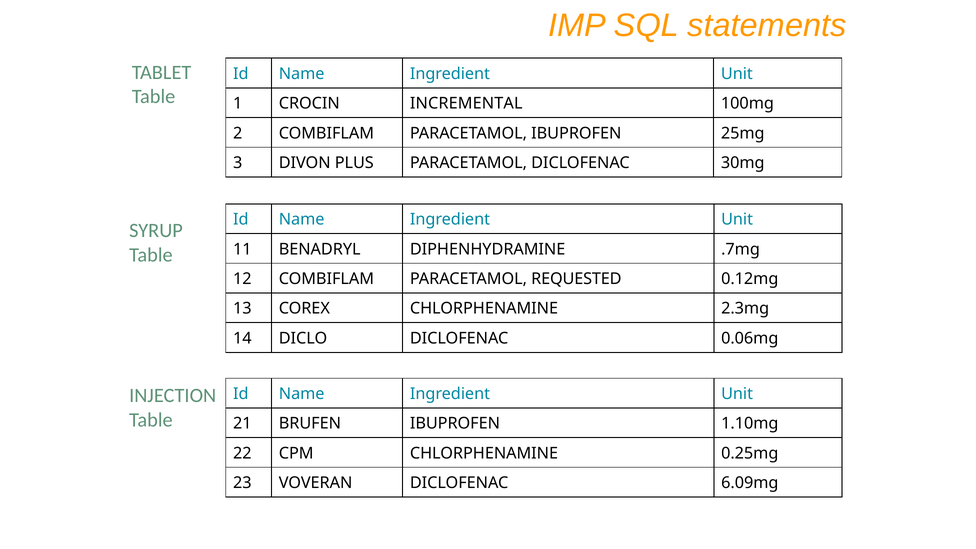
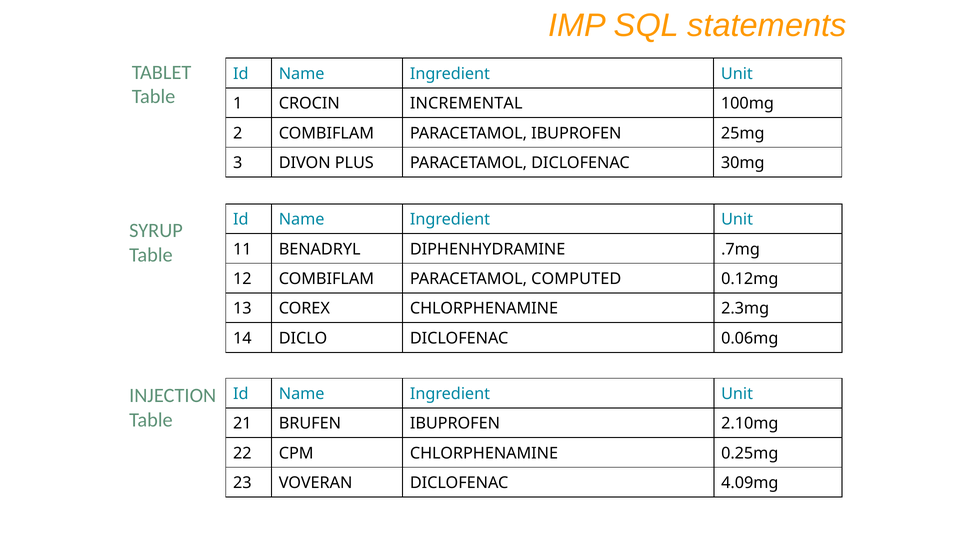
REQUESTED: REQUESTED -> COMPUTED
1.10mg: 1.10mg -> 2.10mg
6.09mg: 6.09mg -> 4.09mg
